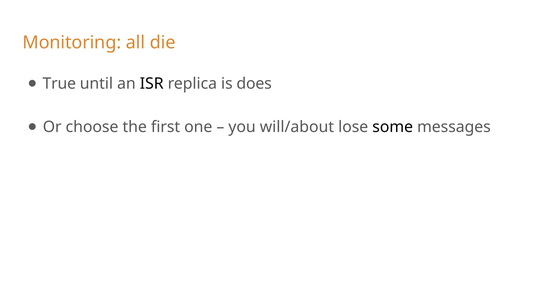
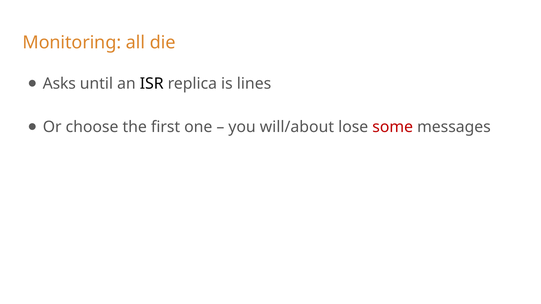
True: True -> Asks
does: does -> lines
some colour: black -> red
